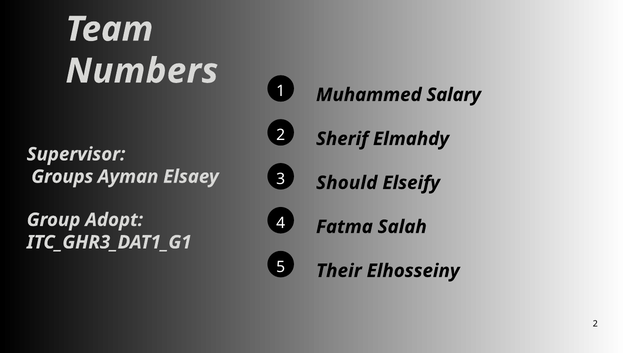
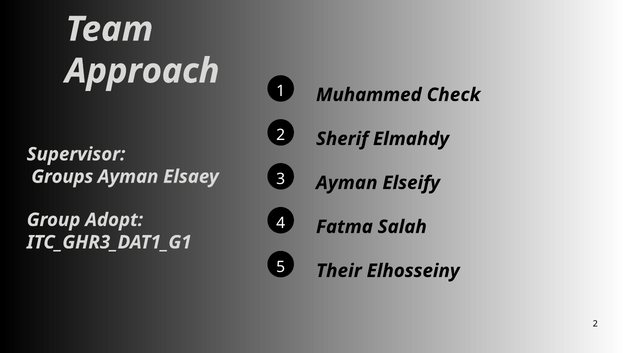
Numbers: Numbers -> Approach
Salary: Salary -> Check
Should at (347, 183): Should -> Ayman
